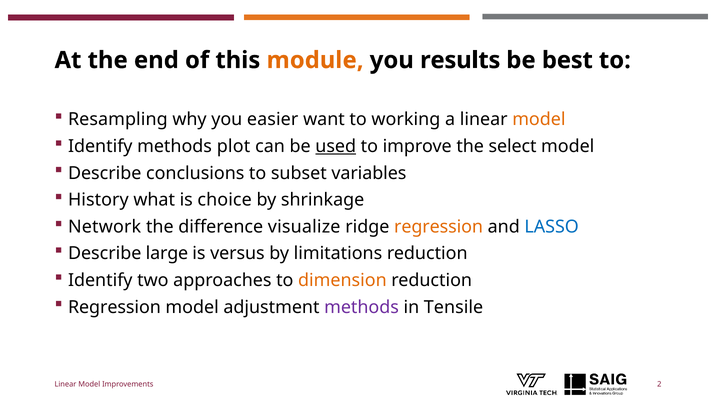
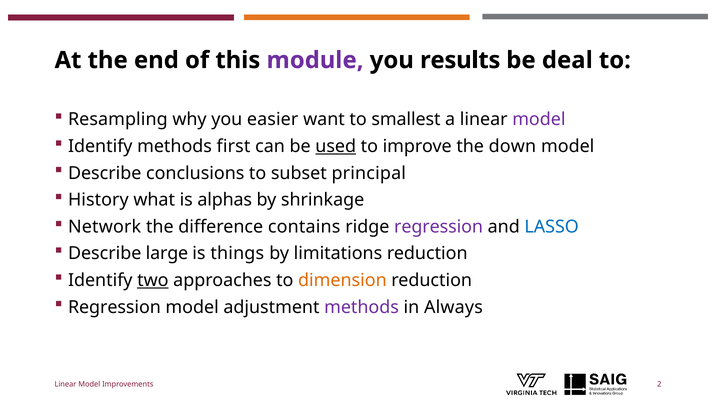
module colour: orange -> purple
best: best -> deal
working: working -> smallest
model at (539, 119) colour: orange -> purple
plot: plot -> first
select: select -> down
variables: variables -> principal
choice: choice -> alphas
visualize: visualize -> contains
regression at (439, 227) colour: orange -> purple
versus: versus -> things
two underline: none -> present
Tensile: Tensile -> Always
